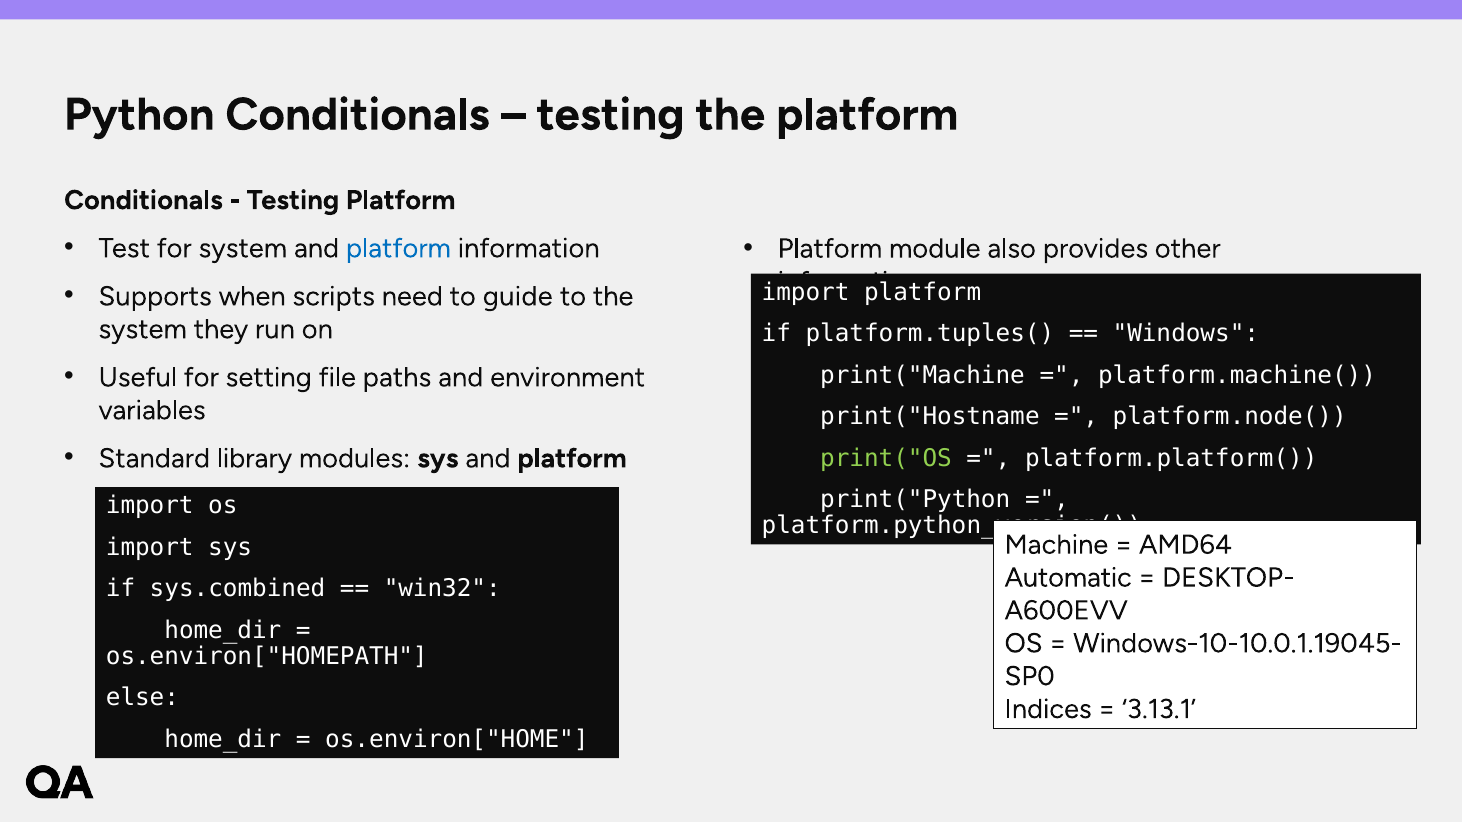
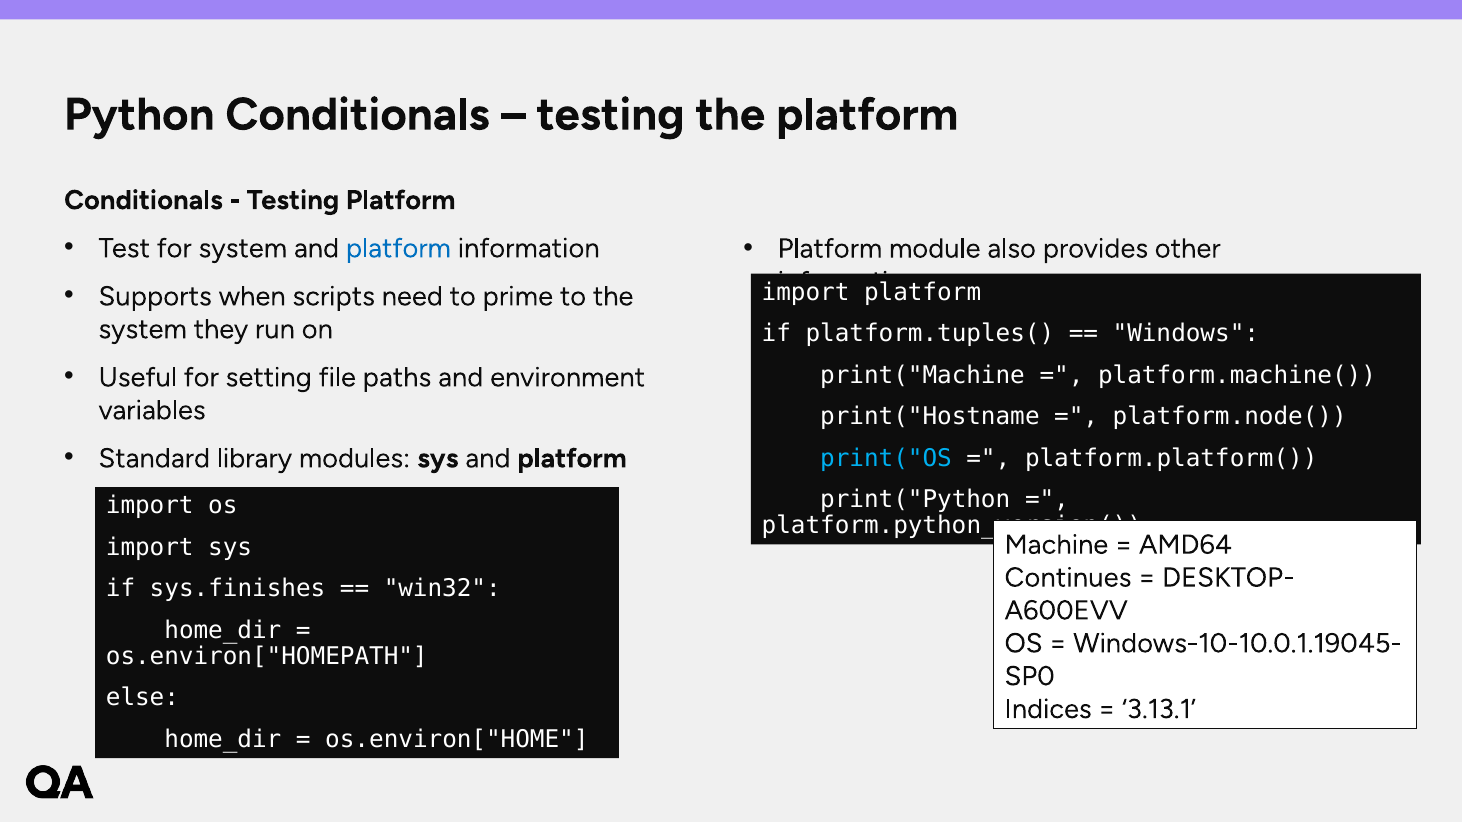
guide: guide -> prime
print("OS colour: light green -> light blue
Automatic: Automatic -> Continues
sys.combined: sys.combined -> sys.finishes
